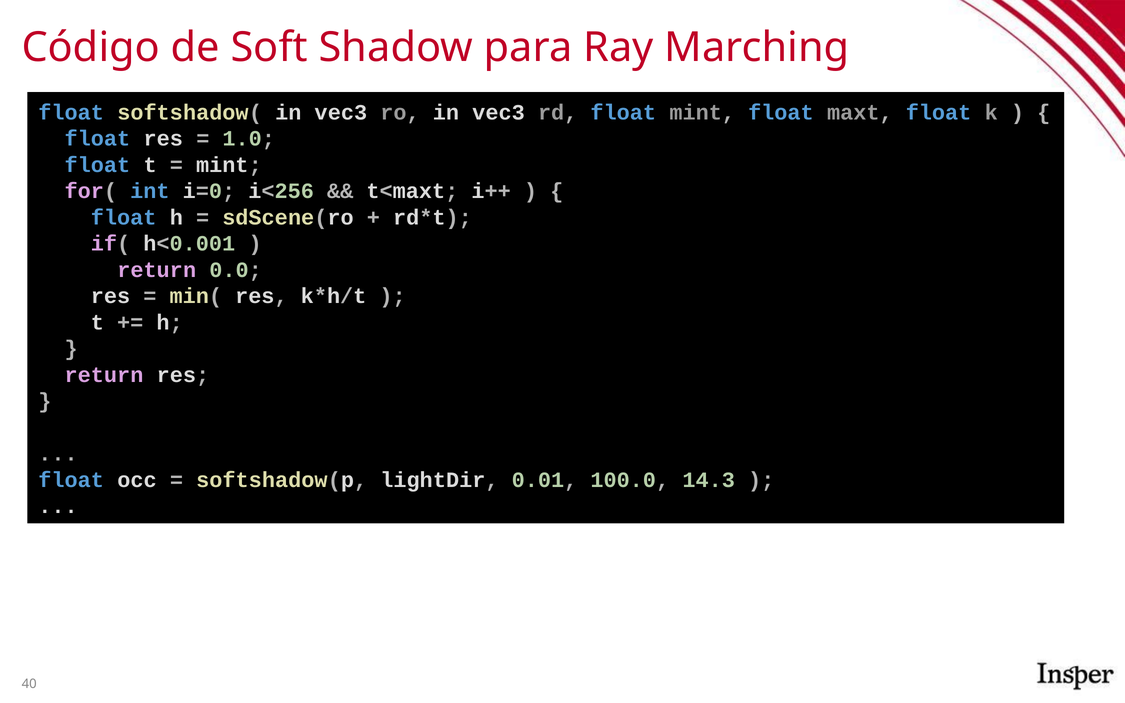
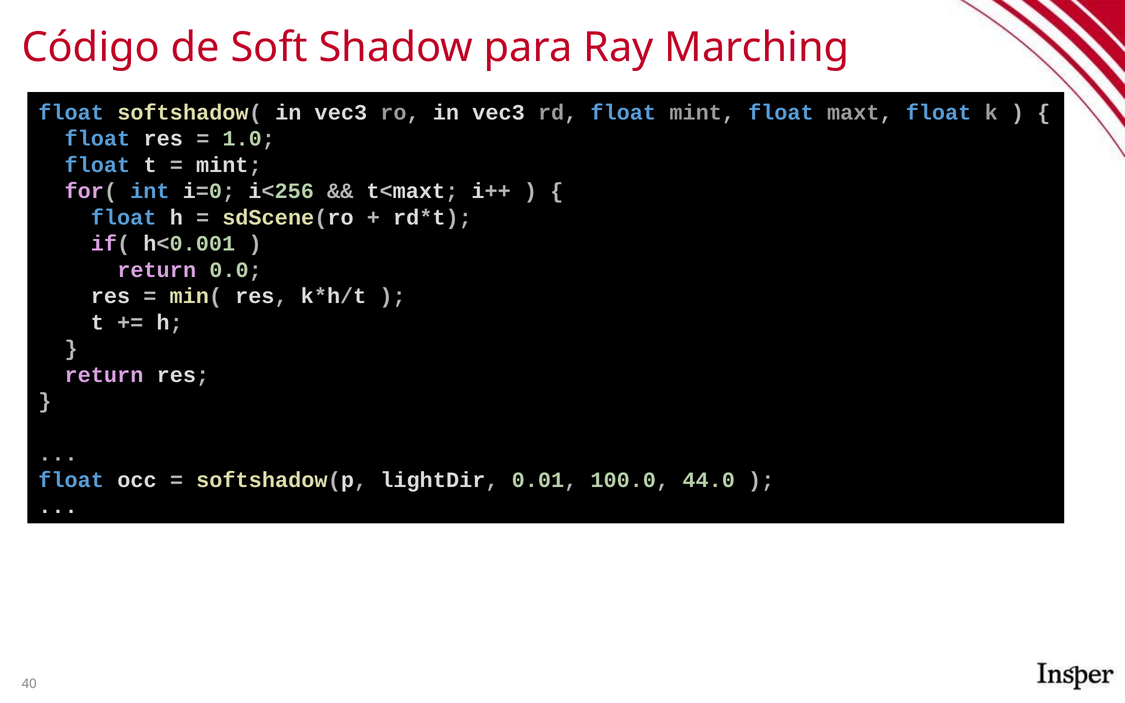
14.3: 14.3 -> 44.0
